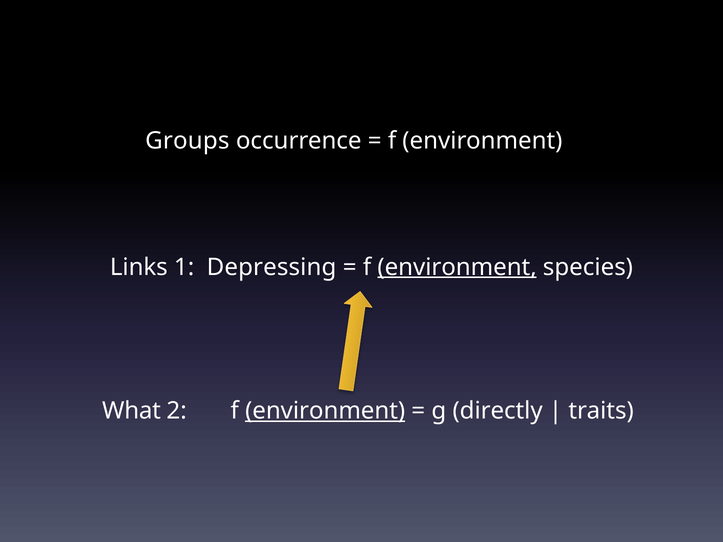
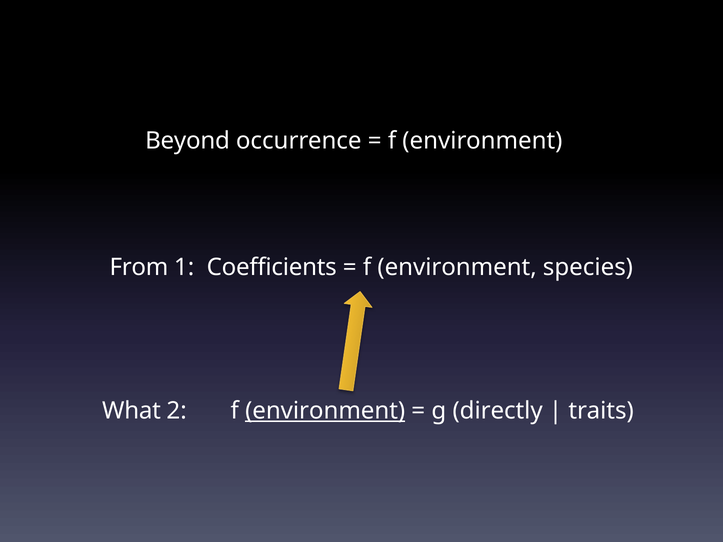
Groups: Groups -> Beyond
Links: Links -> From
Depressing: Depressing -> Coefficients
environment at (457, 267) underline: present -> none
